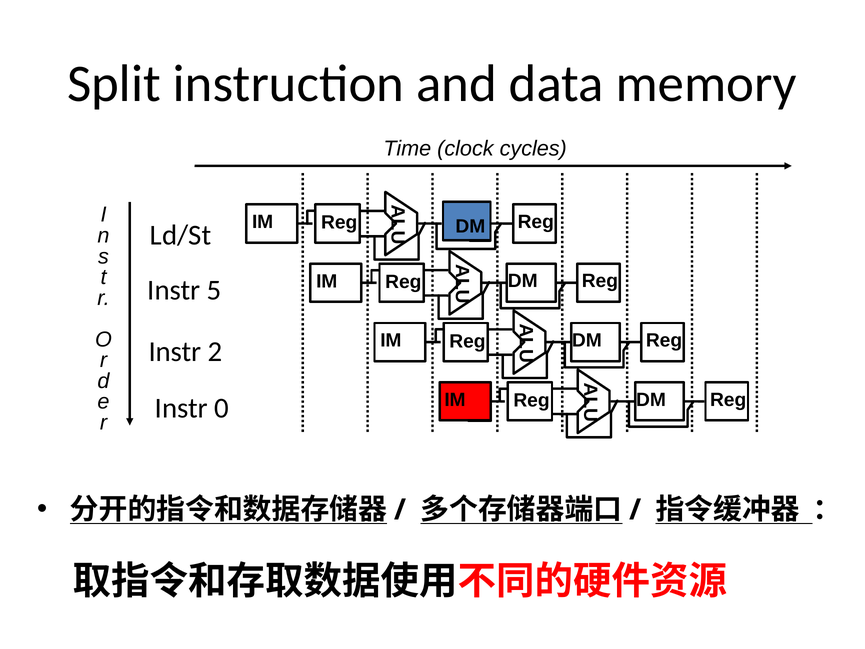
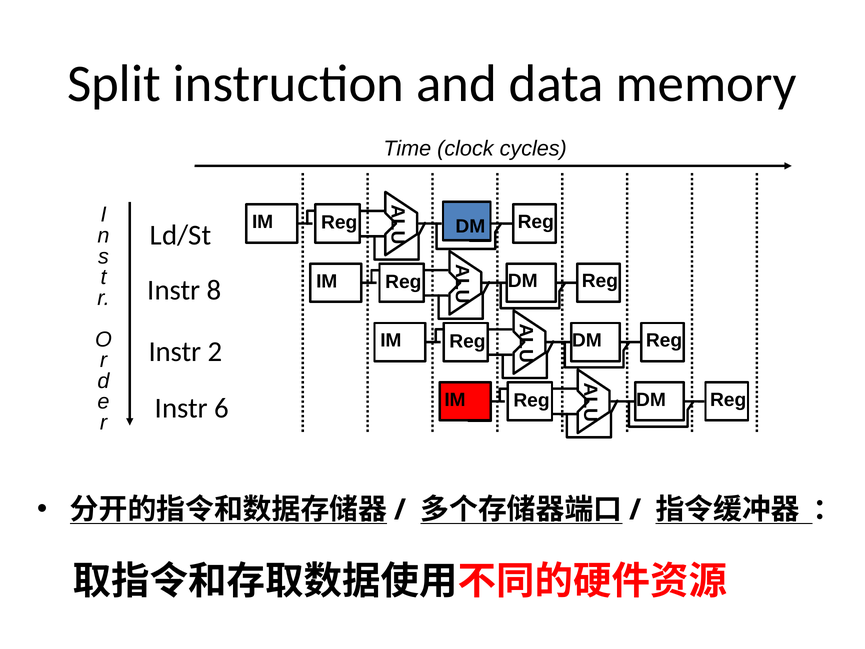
5: 5 -> 8
0: 0 -> 6
